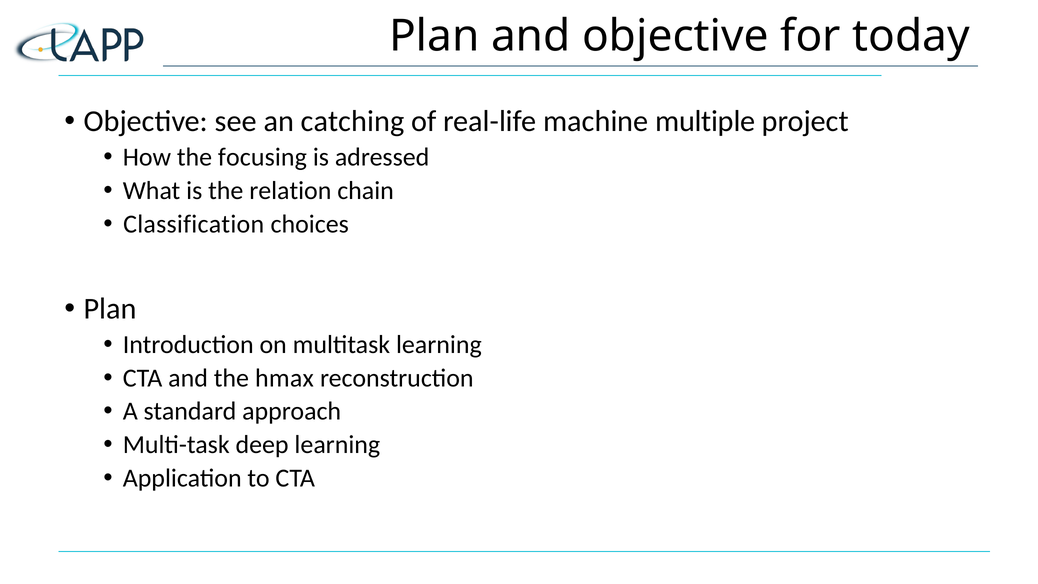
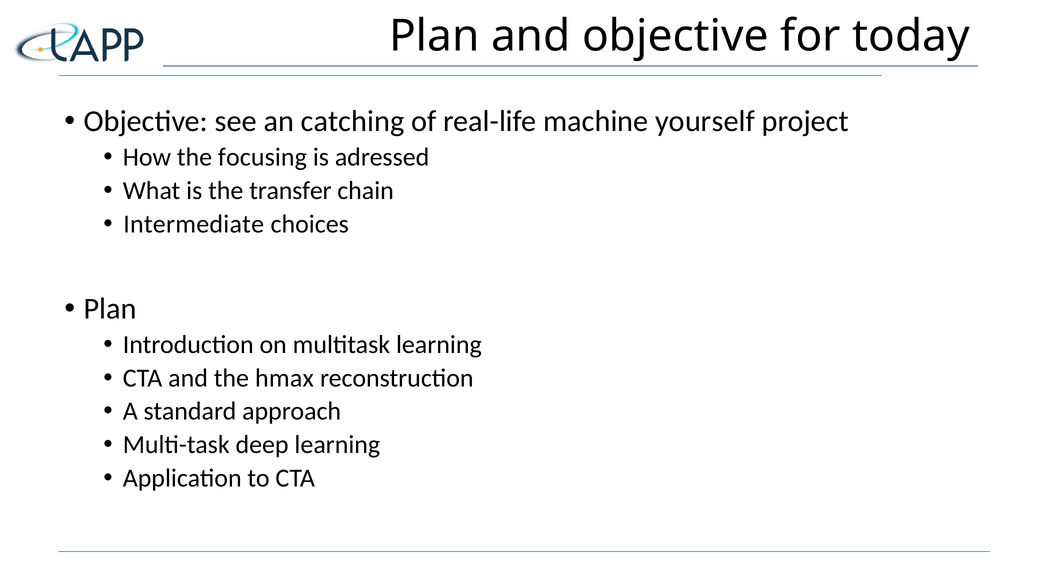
multiple: multiple -> yourself
relation: relation -> transfer
Classification: Classification -> Intermediate
